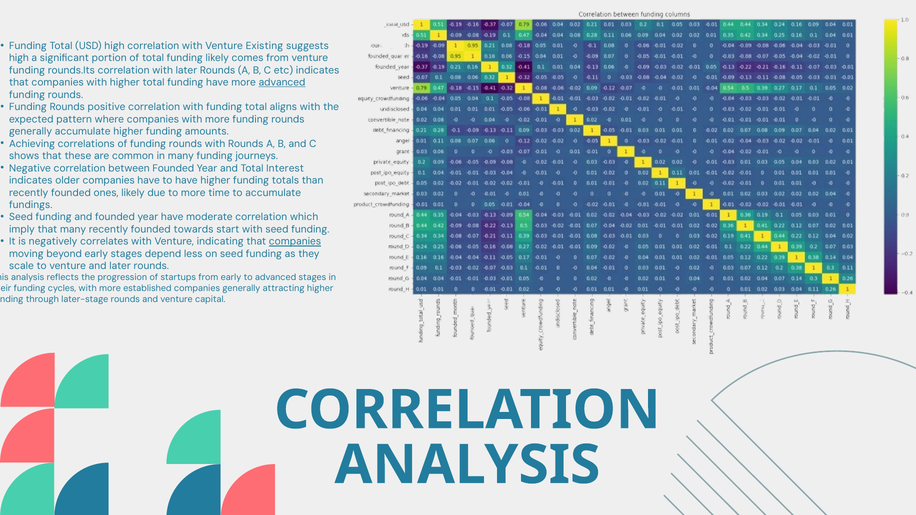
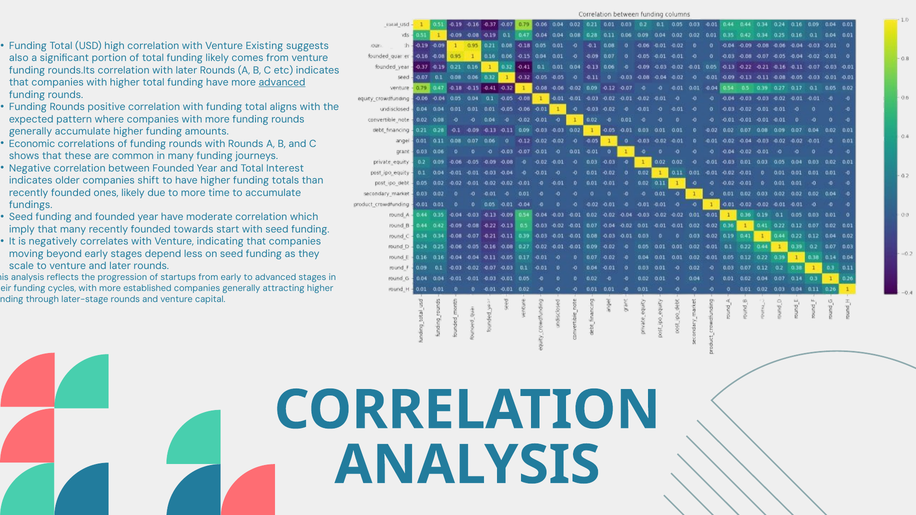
high at (19, 58): high -> also
Achieving: Achieving -> Economic
companies have: have -> shift
companies at (295, 242) underline: present -> none
